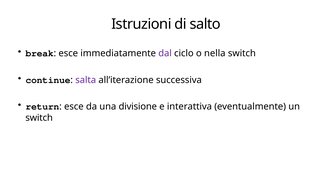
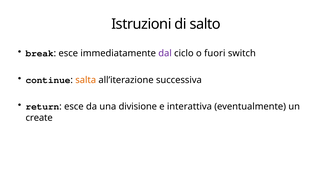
nella: nella -> fuori
salta colour: purple -> orange
switch at (39, 118): switch -> create
